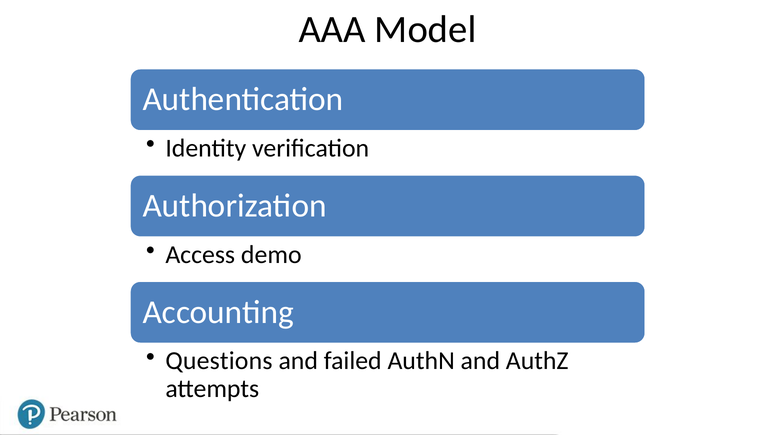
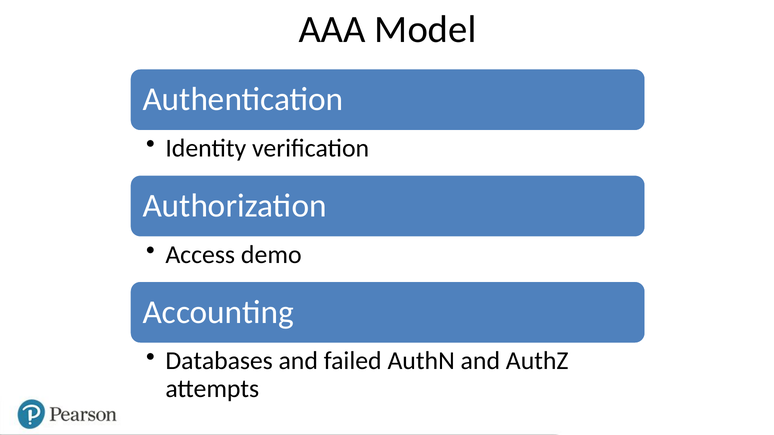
Questions: Questions -> Databases
